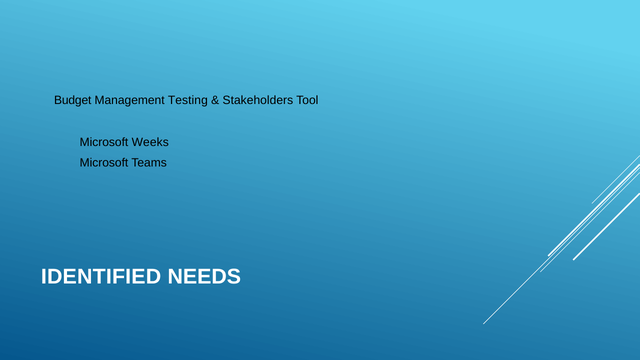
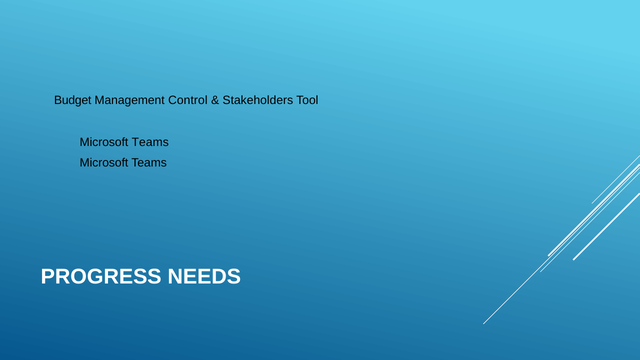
Testing: Testing -> Control
Weeks at (150, 142): Weeks -> Teams
IDENTIFIED: IDENTIFIED -> PROGRESS
